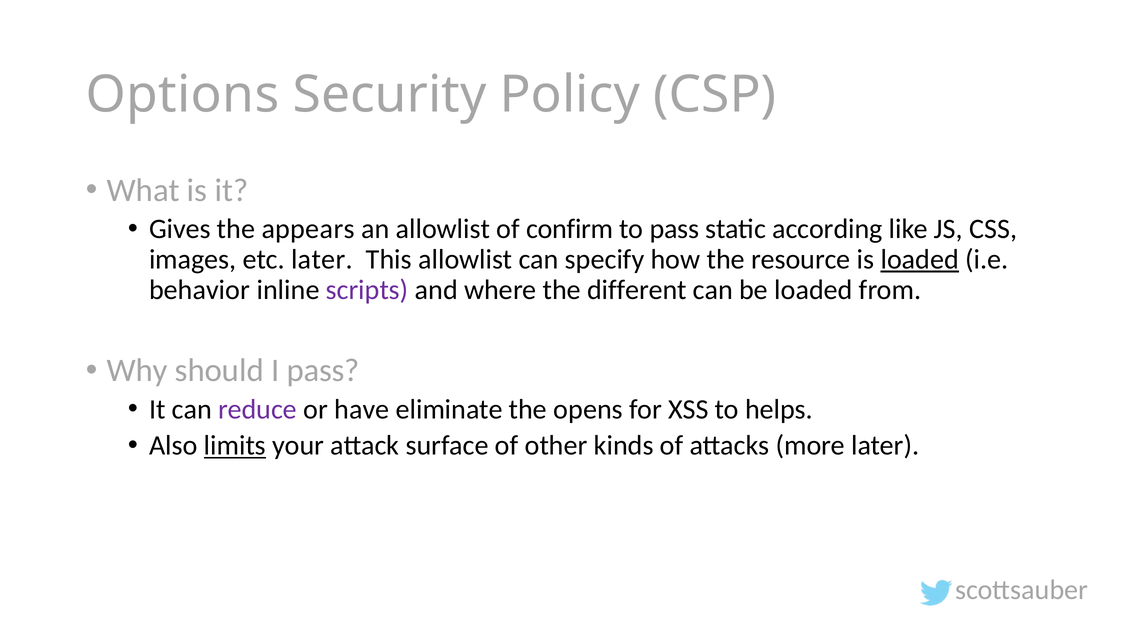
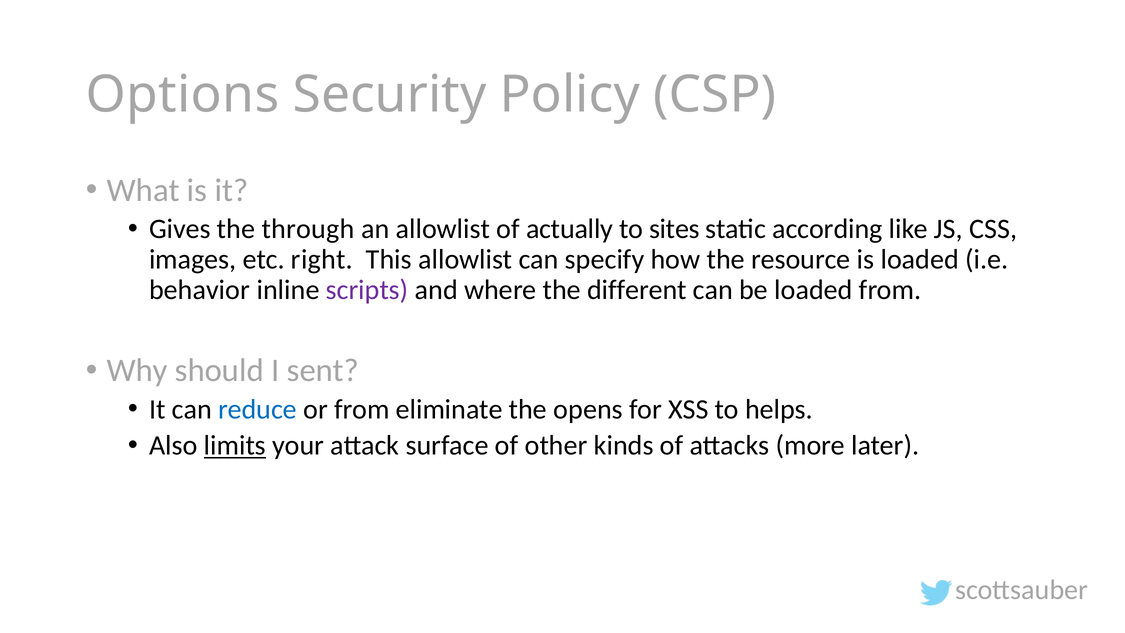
appears: appears -> through
confirm: confirm -> actually
to pass: pass -> sites
etc later: later -> right
loaded at (920, 259) underline: present -> none
I pass: pass -> sent
reduce colour: purple -> blue
or have: have -> from
